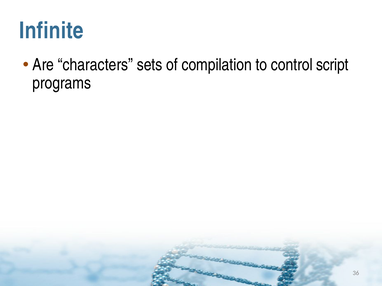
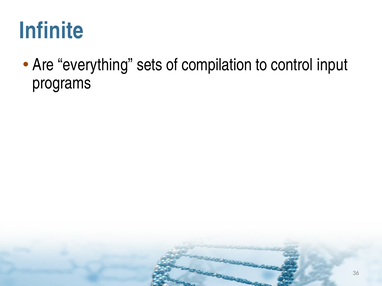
characters: characters -> everything
script: script -> input
